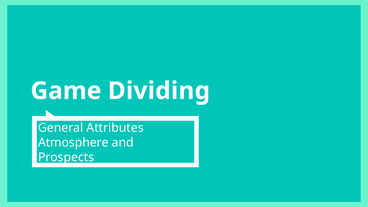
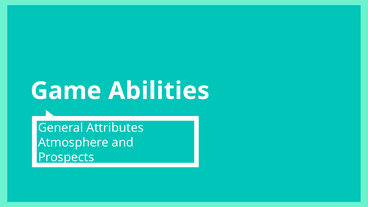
Dividing: Dividing -> Abilities
